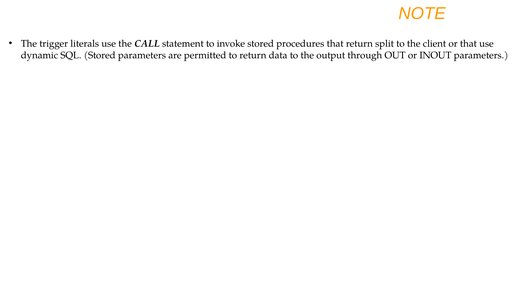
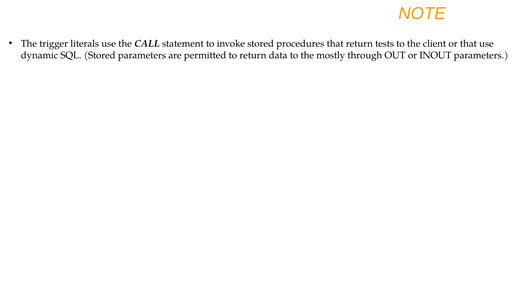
split: split -> tests
output: output -> mostly
